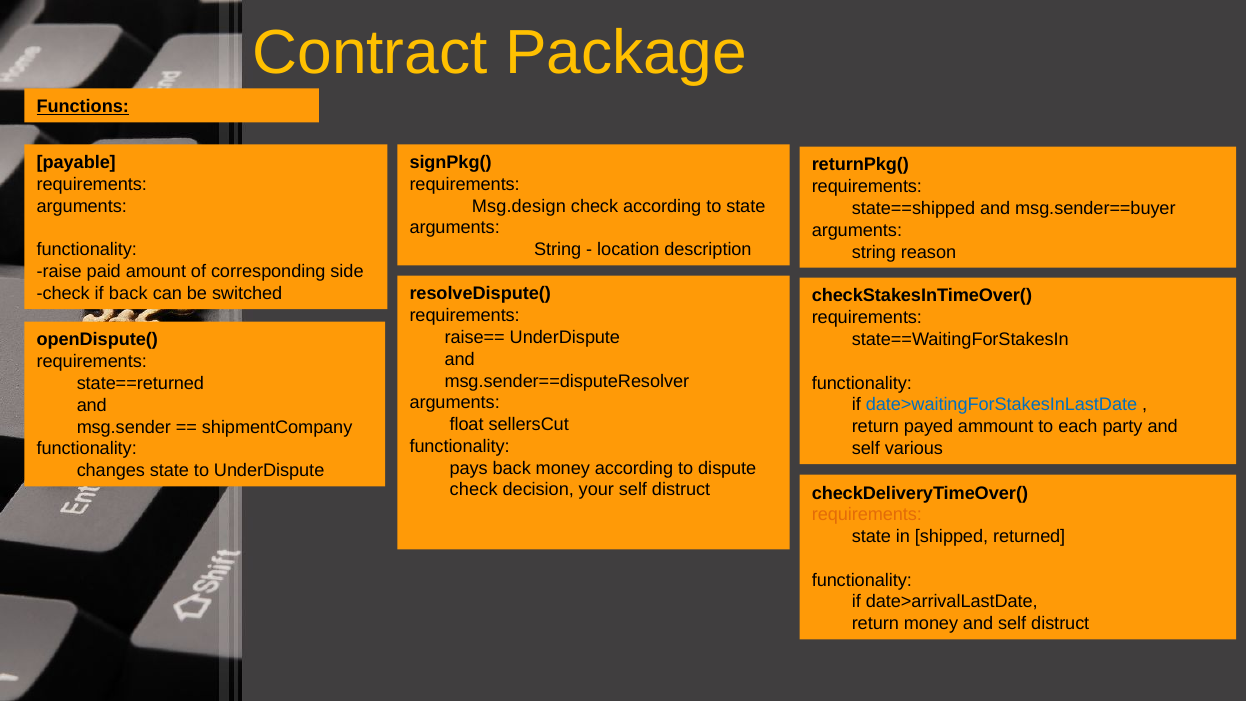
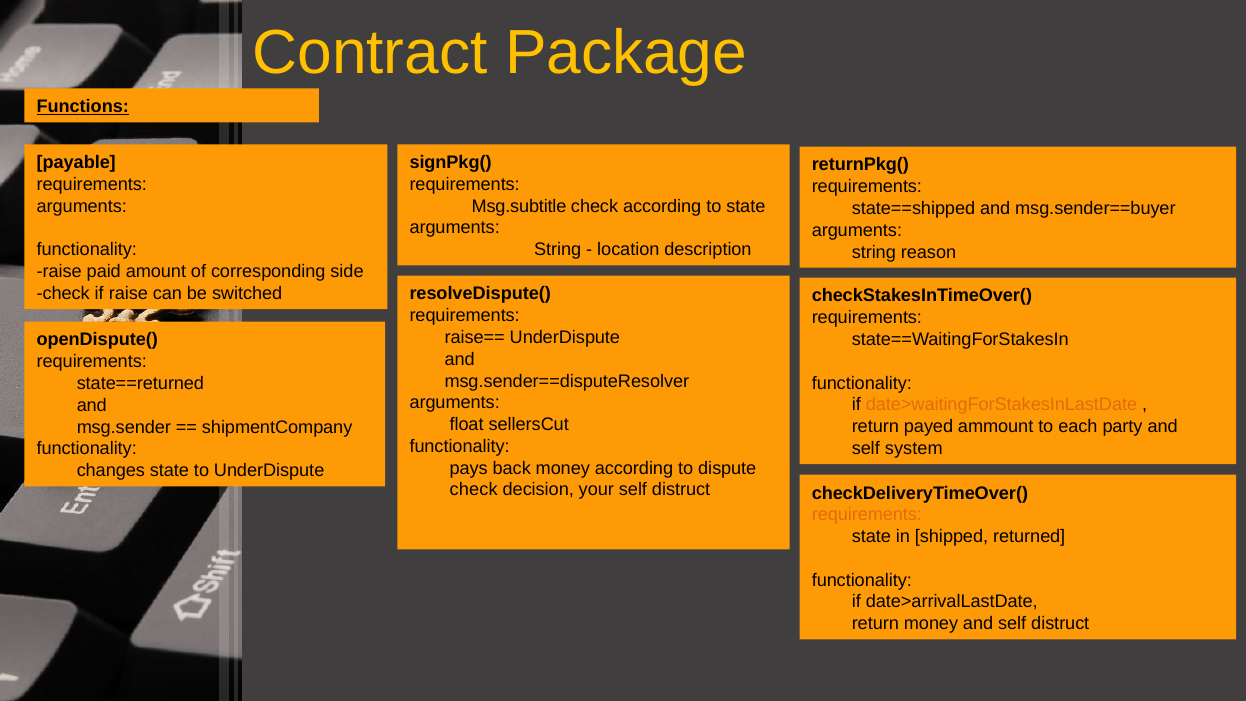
Msg.design: Msg.design -> Msg.subtitle
if back: back -> raise
date>waitingForStakesInLastDate colour: blue -> orange
various: various -> system
